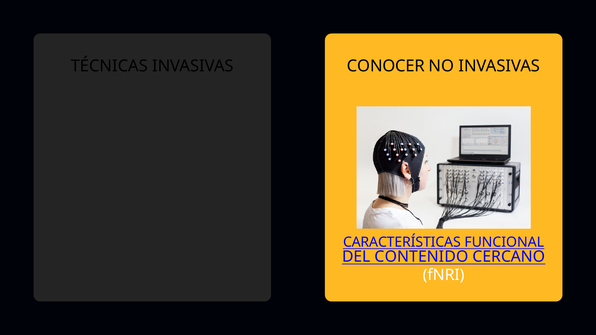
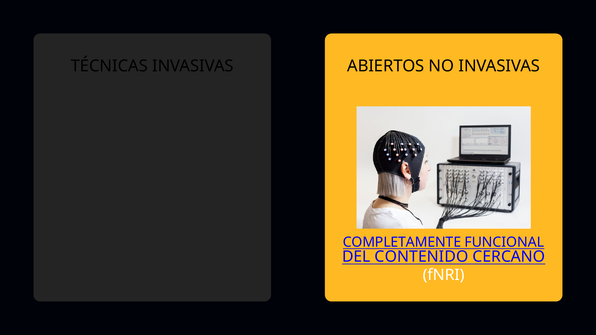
CONOCER: CONOCER -> ABIERTOS
CARACTERÍSTICAS: CARACTERÍSTICAS -> COMPLETAMENTE
